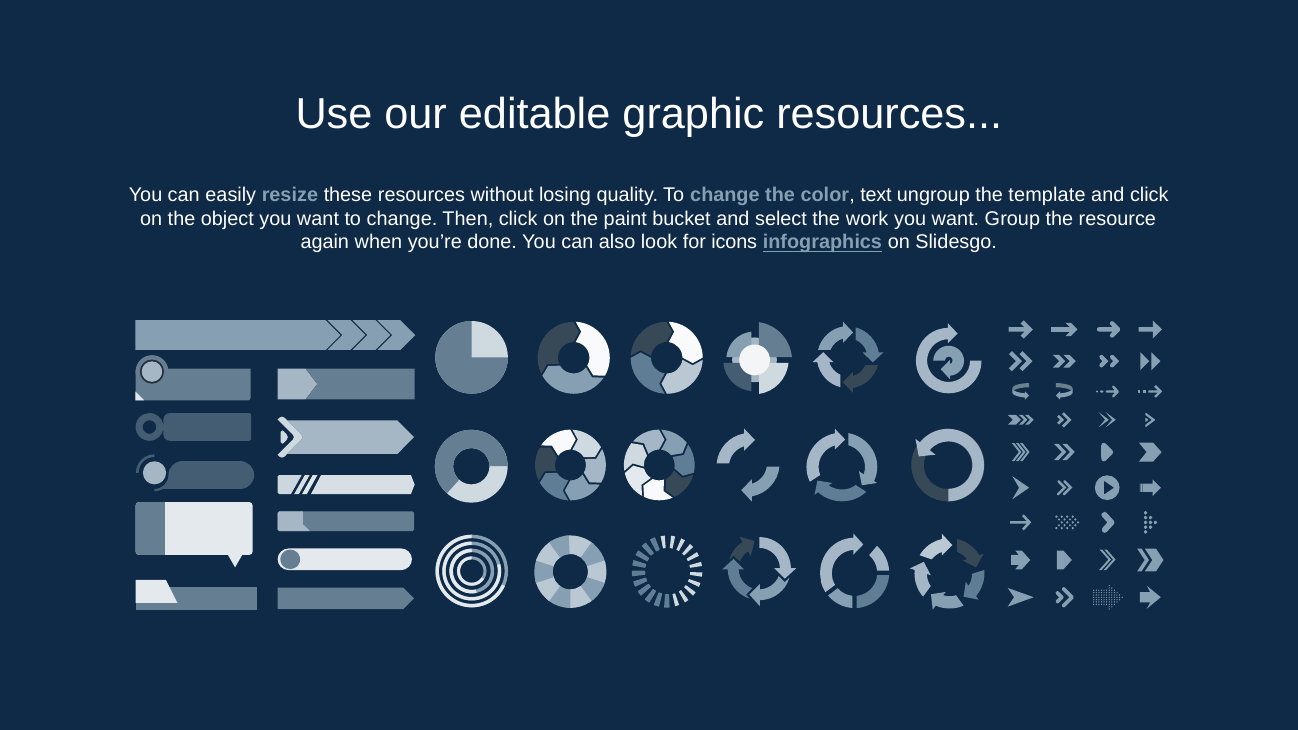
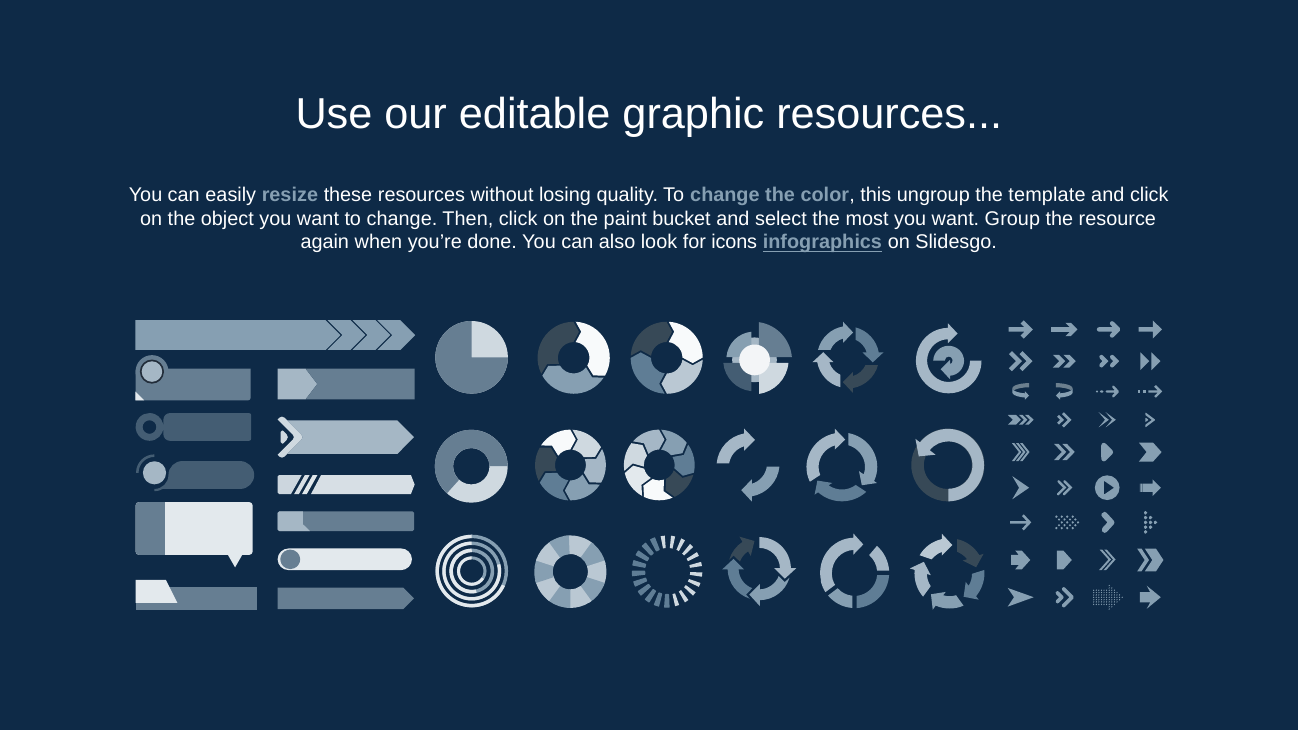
text: text -> this
work: work -> most
